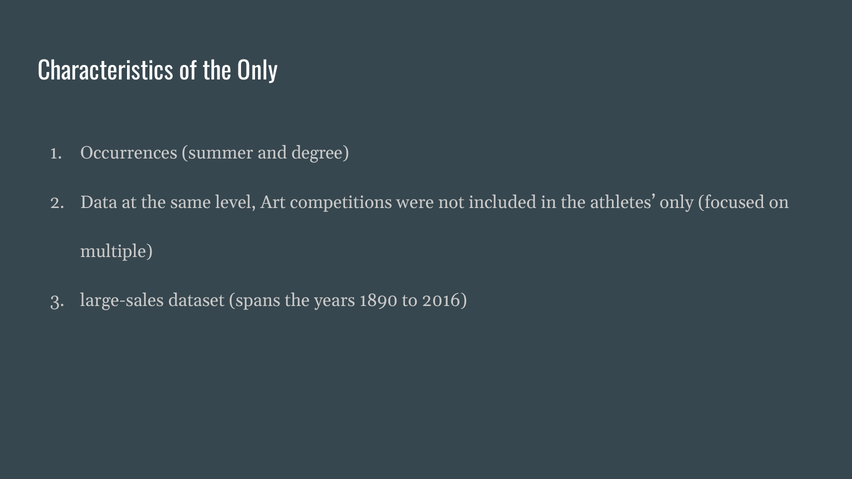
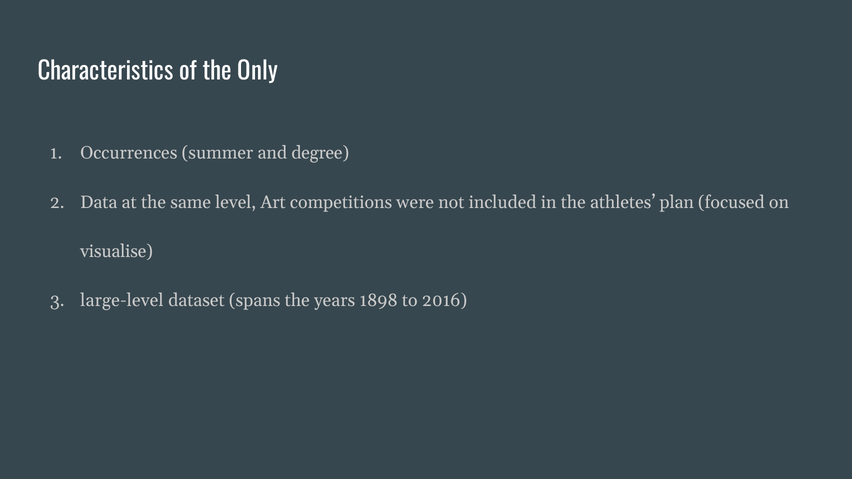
athletes only: only -> plan
multiple: multiple -> visualise
large-sales: large-sales -> large-level
1890: 1890 -> 1898
